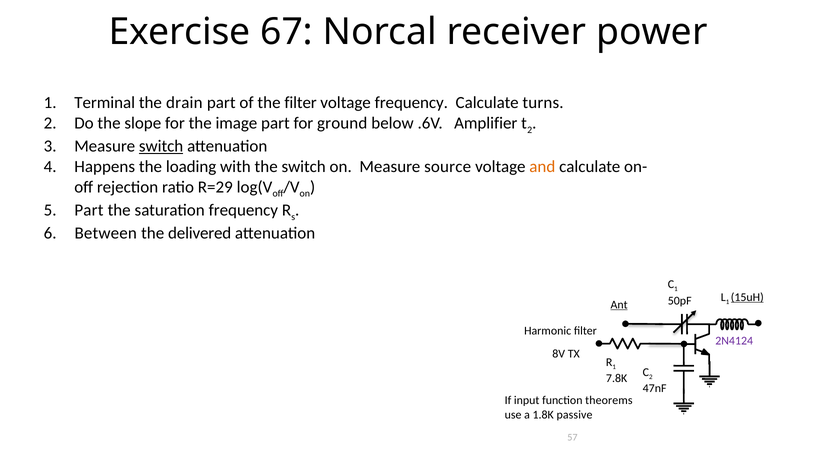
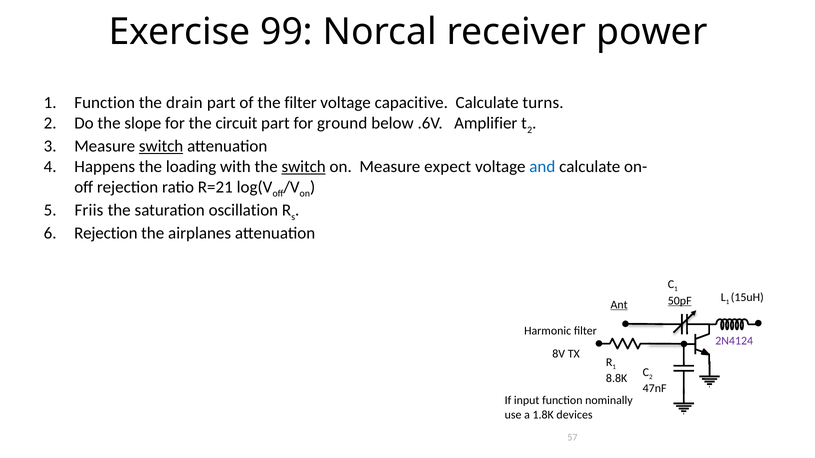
67: 67 -> 99
Terminal at (105, 103): Terminal -> Function
voltage frequency: frequency -> capacitive
image: image -> circuit
switch at (304, 167) underline: none -> present
source: source -> expect
and colour: orange -> blue
R=29: R=29 -> R=21
Part at (89, 210): Part -> Friis
saturation frequency: frequency -> oscillation
Between at (106, 234): Between -> Rejection
delivered: delivered -> airplanes
15uH underline: present -> none
50pF underline: none -> present
7.8K: 7.8K -> 8.8K
theorems: theorems -> nominally
passive: passive -> devices
